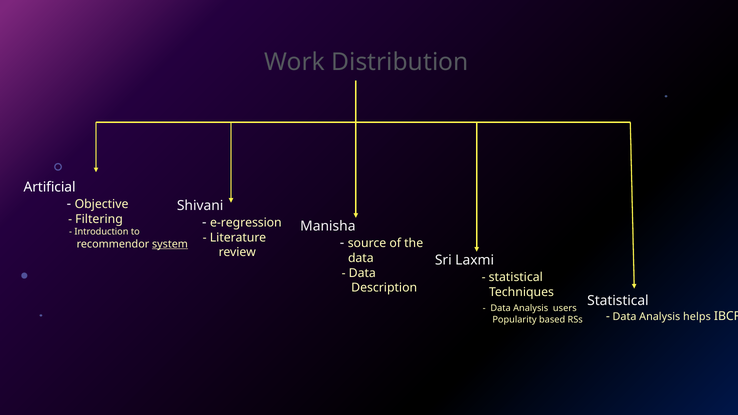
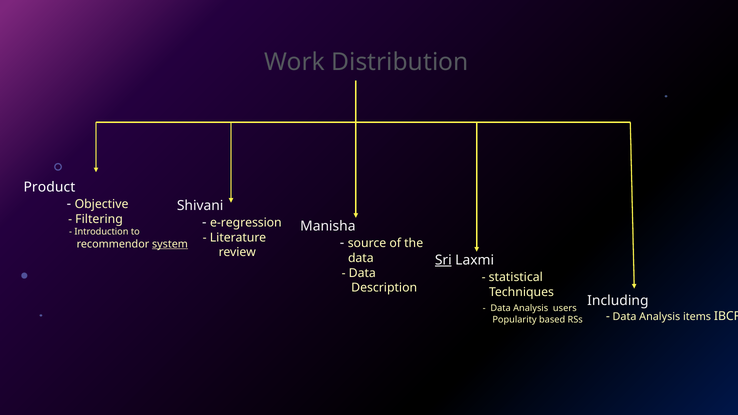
Artificial: Artificial -> Product
Sri underline: none -> present
Statistical at (618, 301): Statistical -> Including
helps: helps -> items
